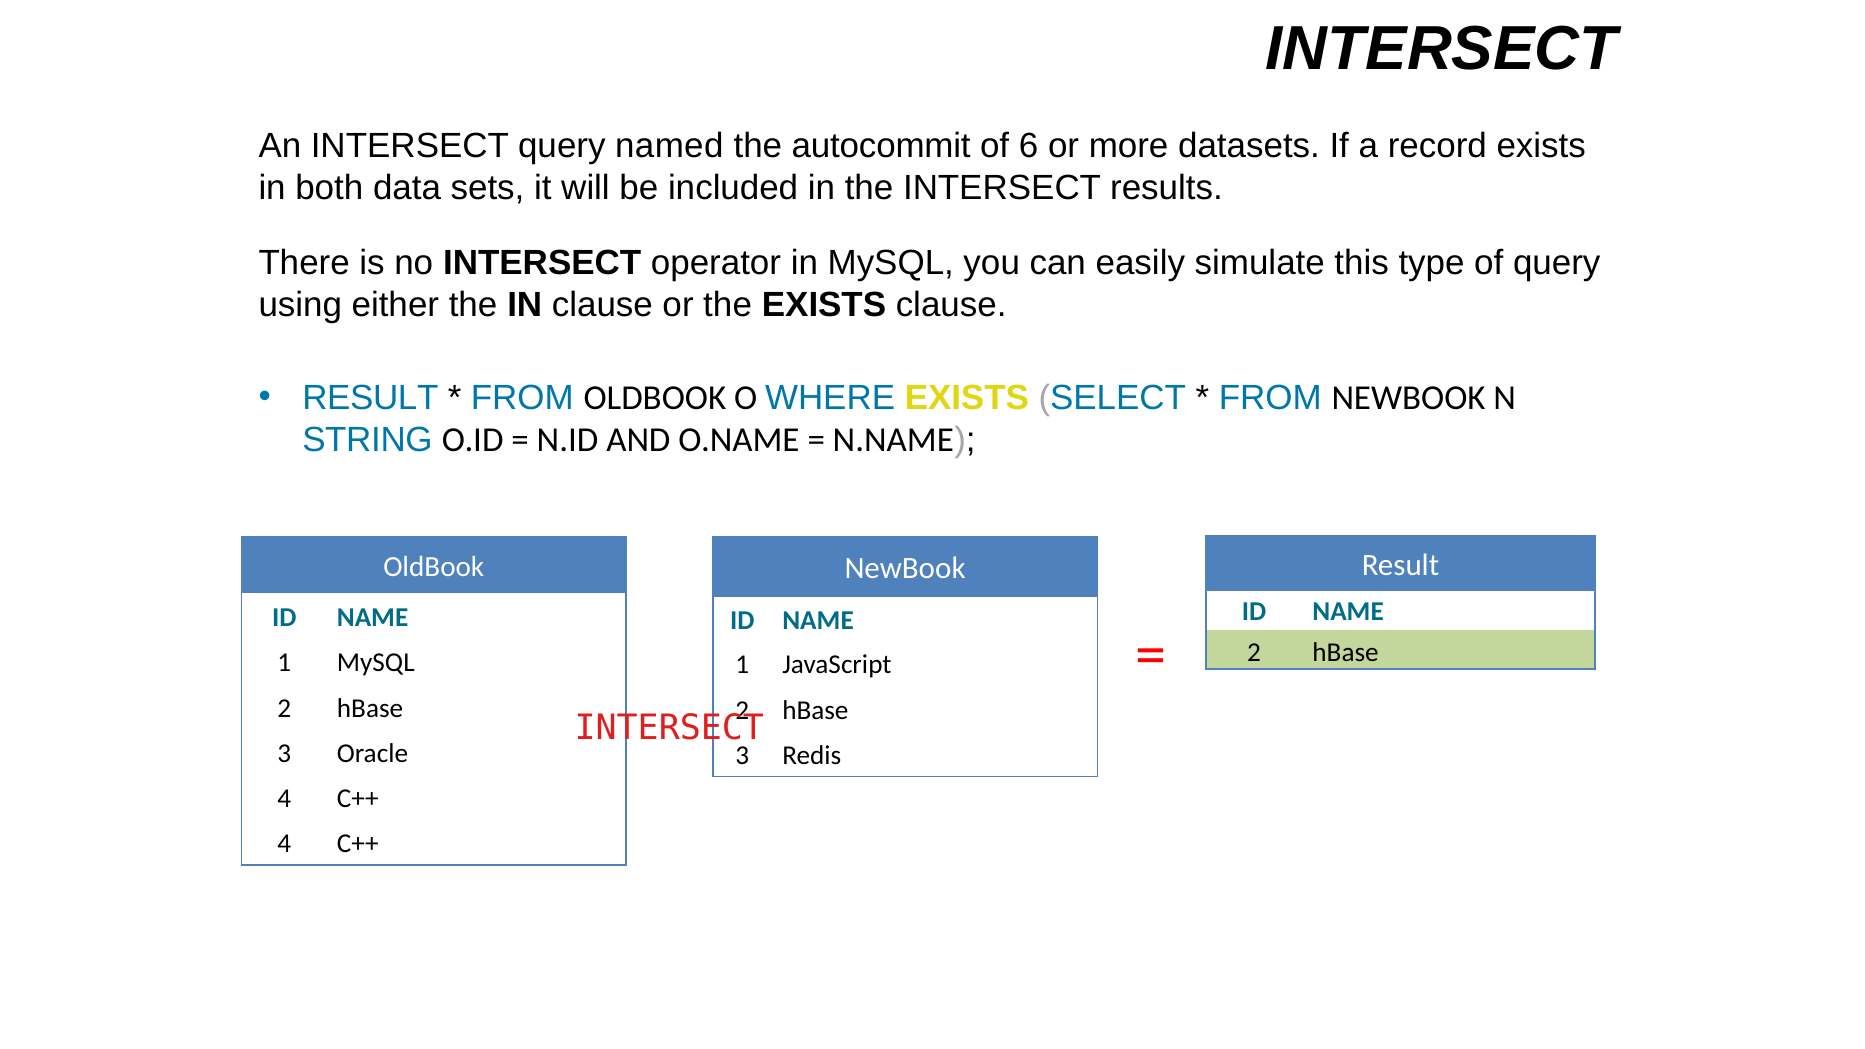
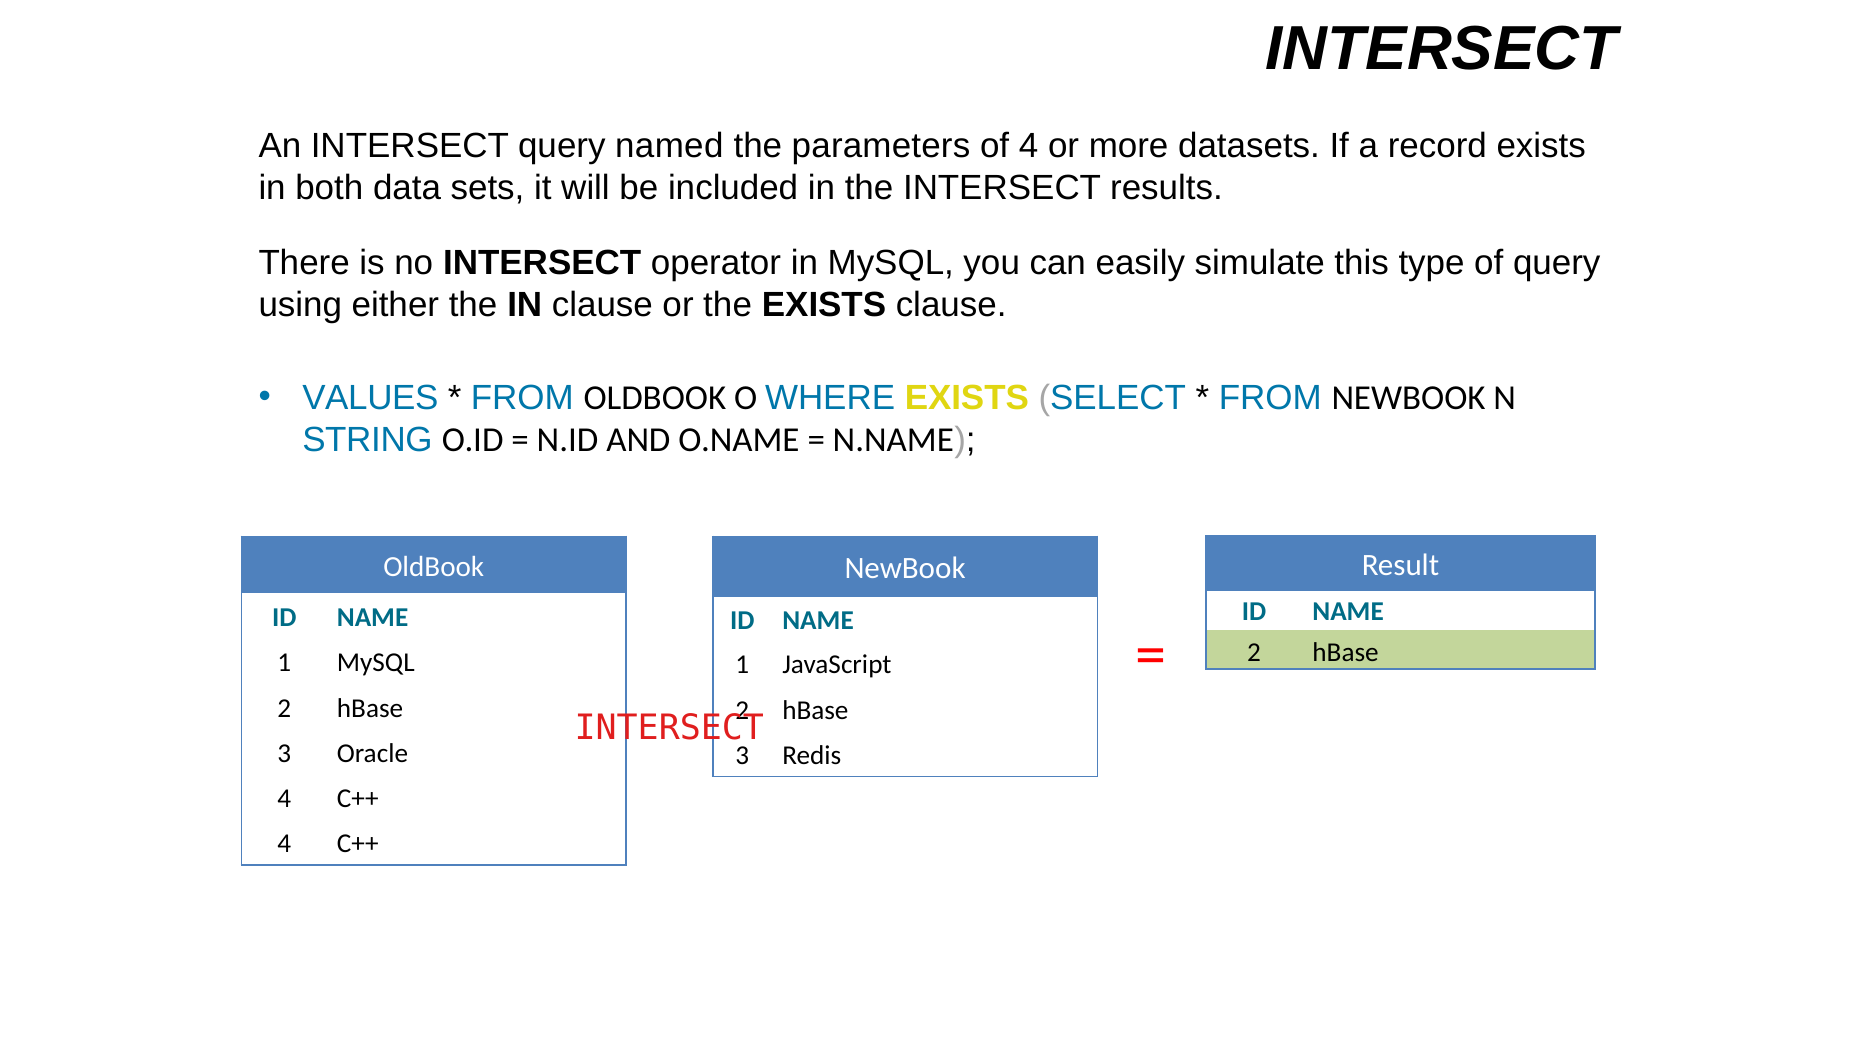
autocommit: autocommit -> parameters
of 6: 6 -> 4
RESULT at (370, 398): RESULT -> VALUES
